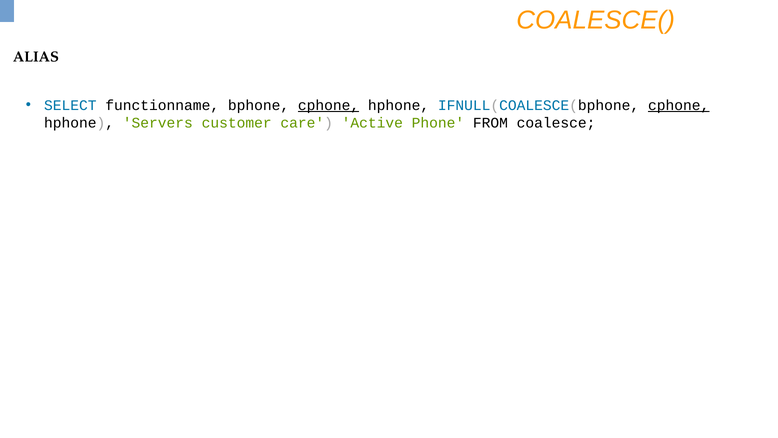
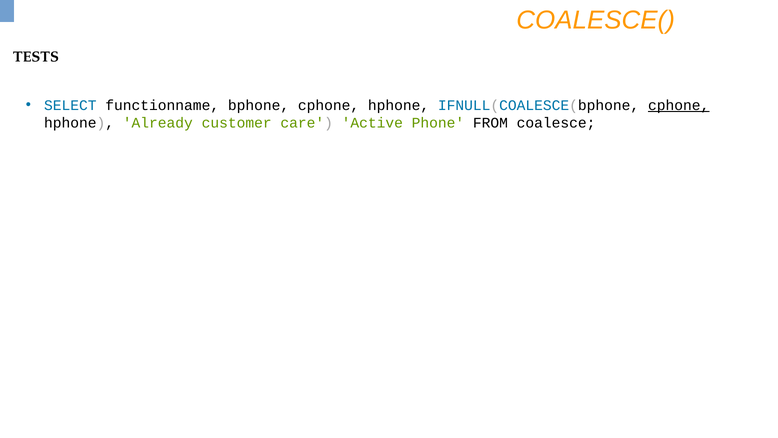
ALIAS: ALIAS -> TESTS
cphone at (329, 105) underline: present -> none
Servers: Servers -> Already
